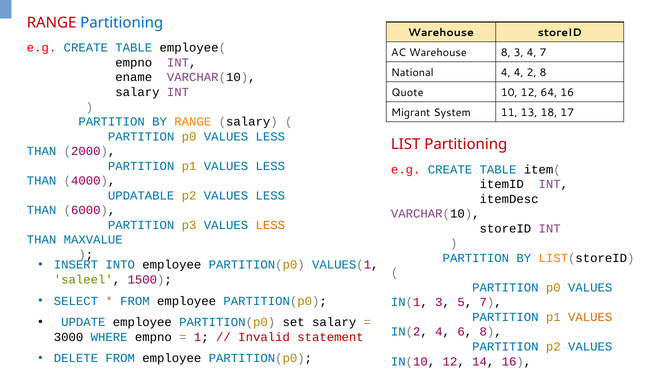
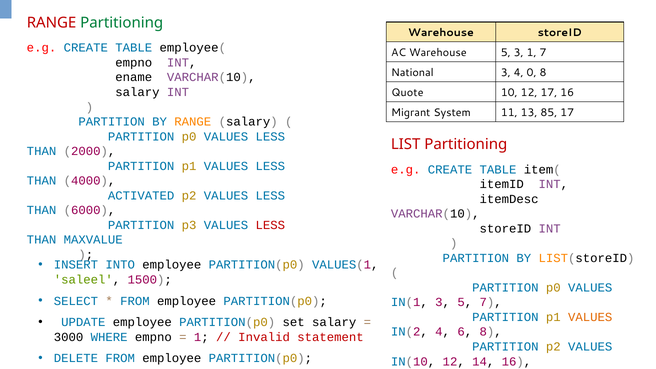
Partitioning at (122, 23) colour: blue -> green
Warehouse 8: 8 -> 5
3 4: 4 -> 1
National 4: 4 -> 3
2: 2 -> 0
12 64: 64 -> 17
18: 18 -> 85
UPDATABLE: UPDATABLE -> ACTIVATED
LESS at (270, 225) colour: orange -> red
